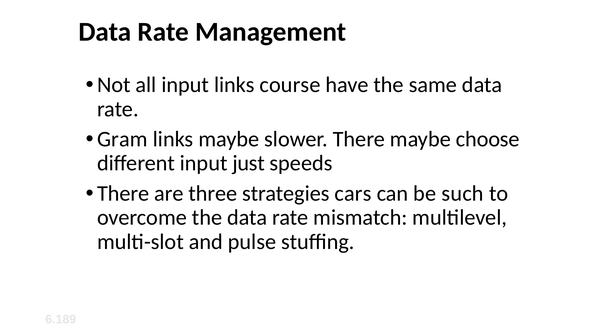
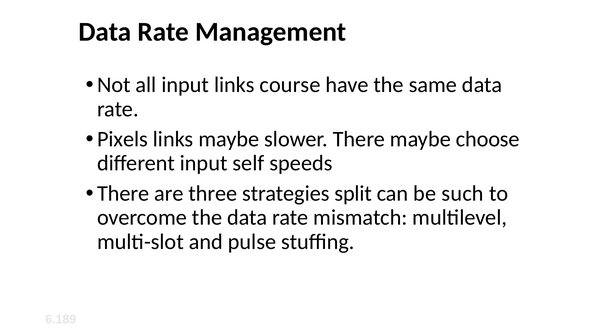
Gram: Gram -> Pixels
just: just -> self
cars: cars -> split
